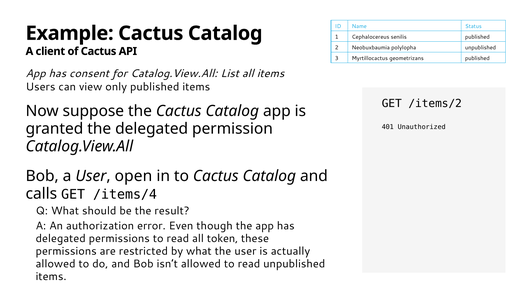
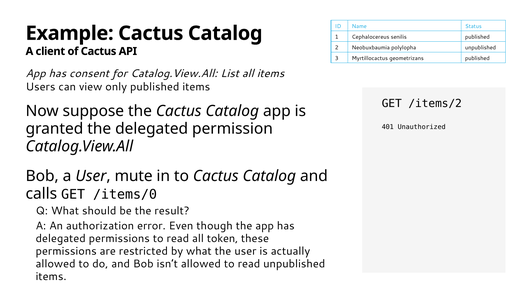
open: open -> mute
/items/4: /items/4 -> /items/0
